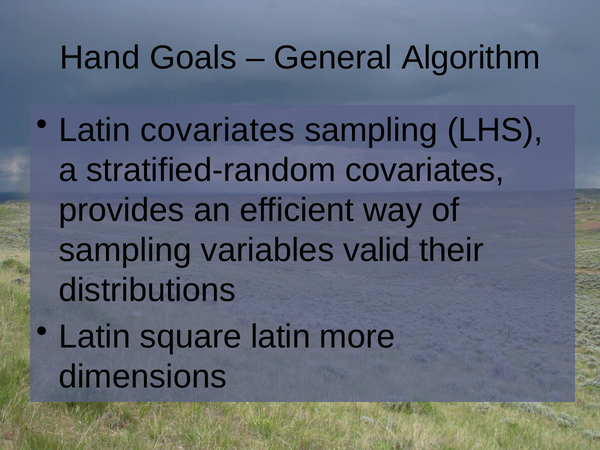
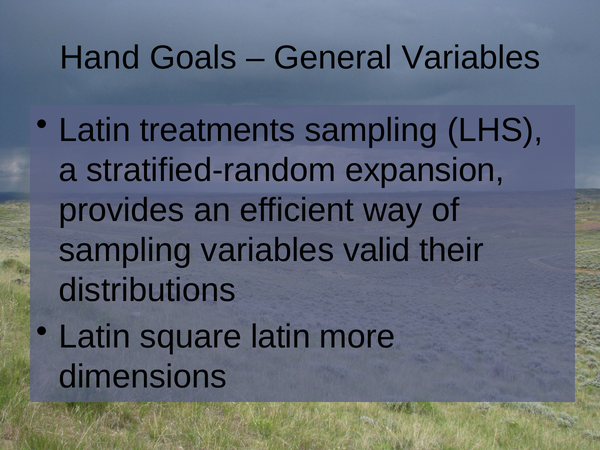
General Algorithm: Algorithm -> Variables
Latin covariates: covariates -> treatments
stratified-random covariates: covariates -> expansion
